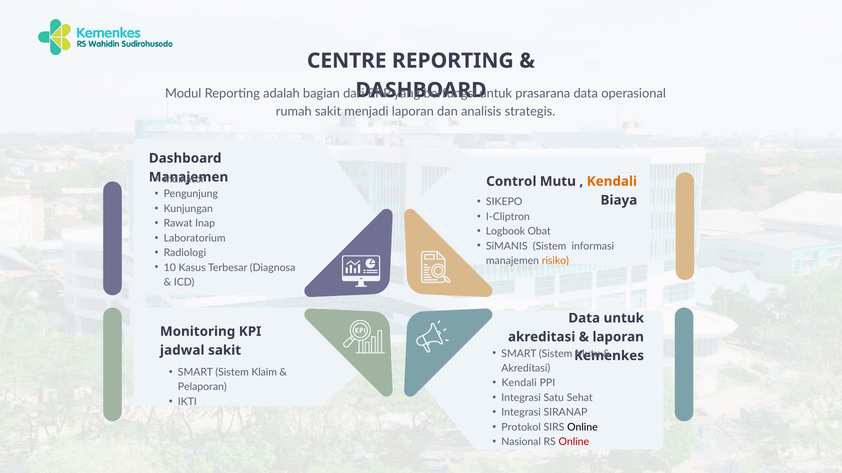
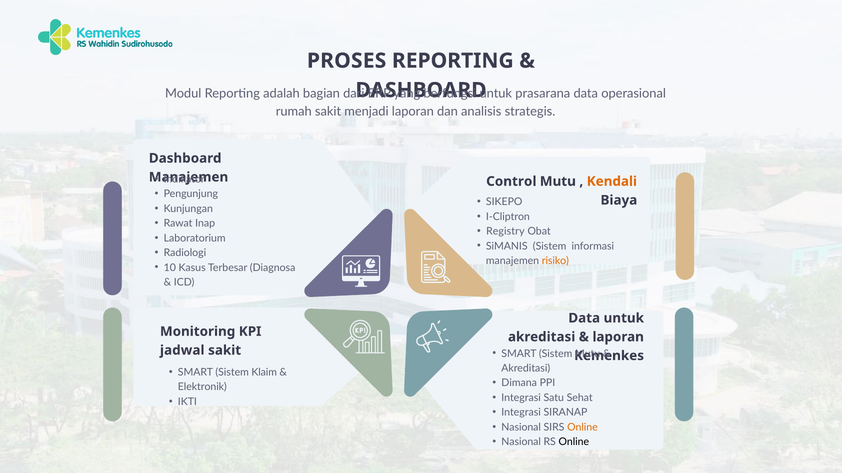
CENTRE: CENTRE -> PROSES
Logbook: Logbook -> Registry
Kendali at (519, 383): Kendali -> Dimana
Pelaporan: Pelaporan -> Elektronik
Protokol at (521, 428): Protokol -> Nasional
Online at (582, 428) colour: black -> orange
Online at (574, 442) colour: red -> black
